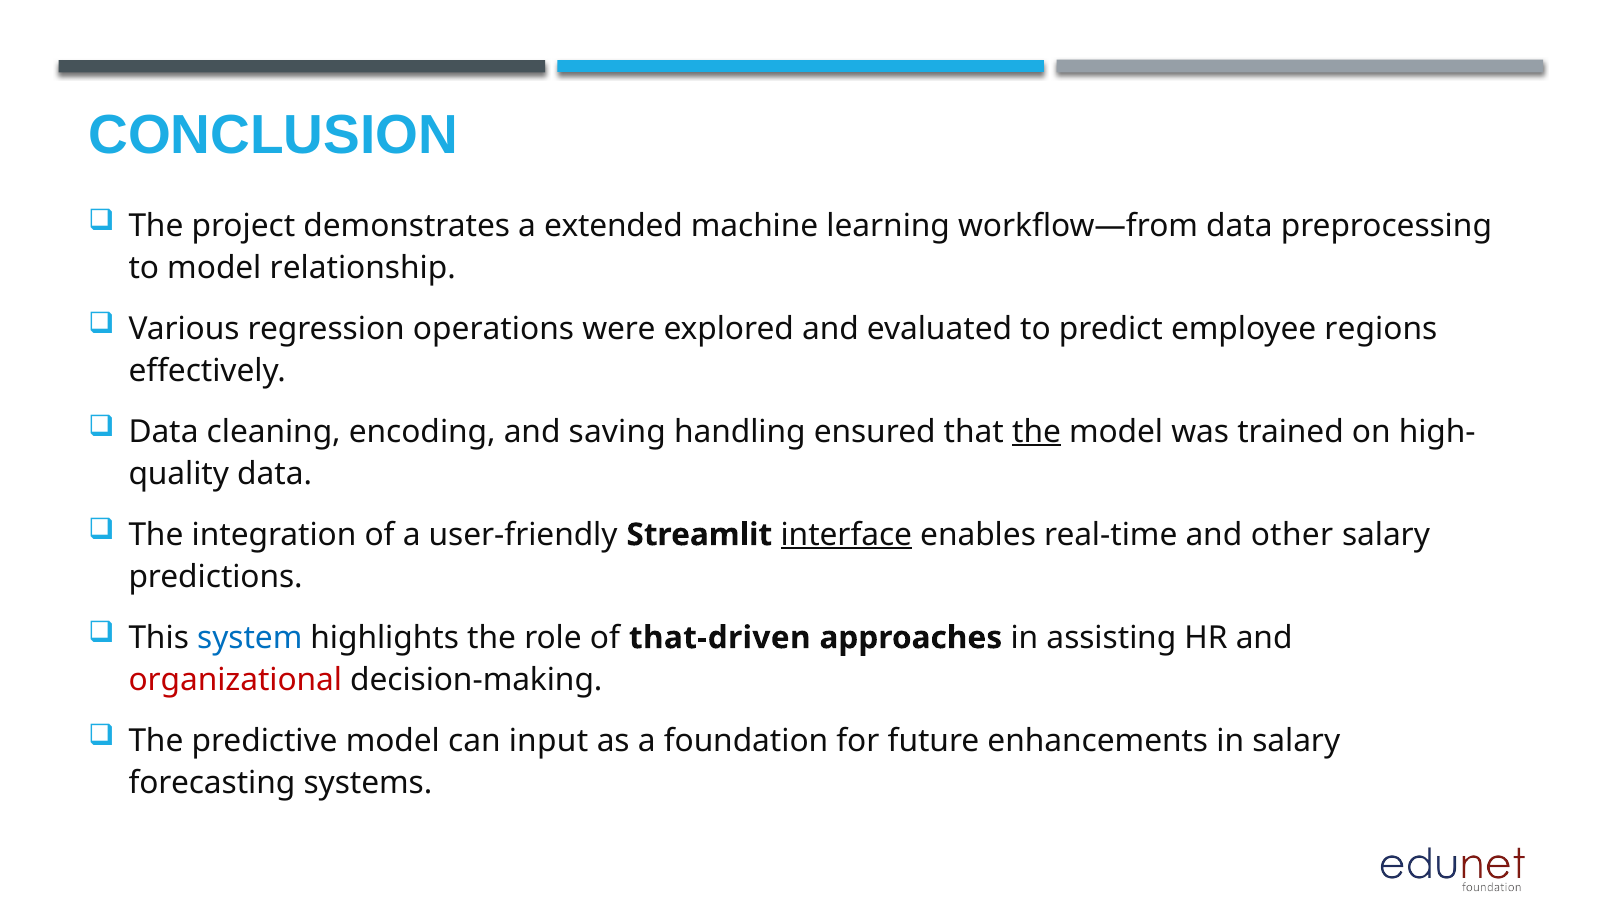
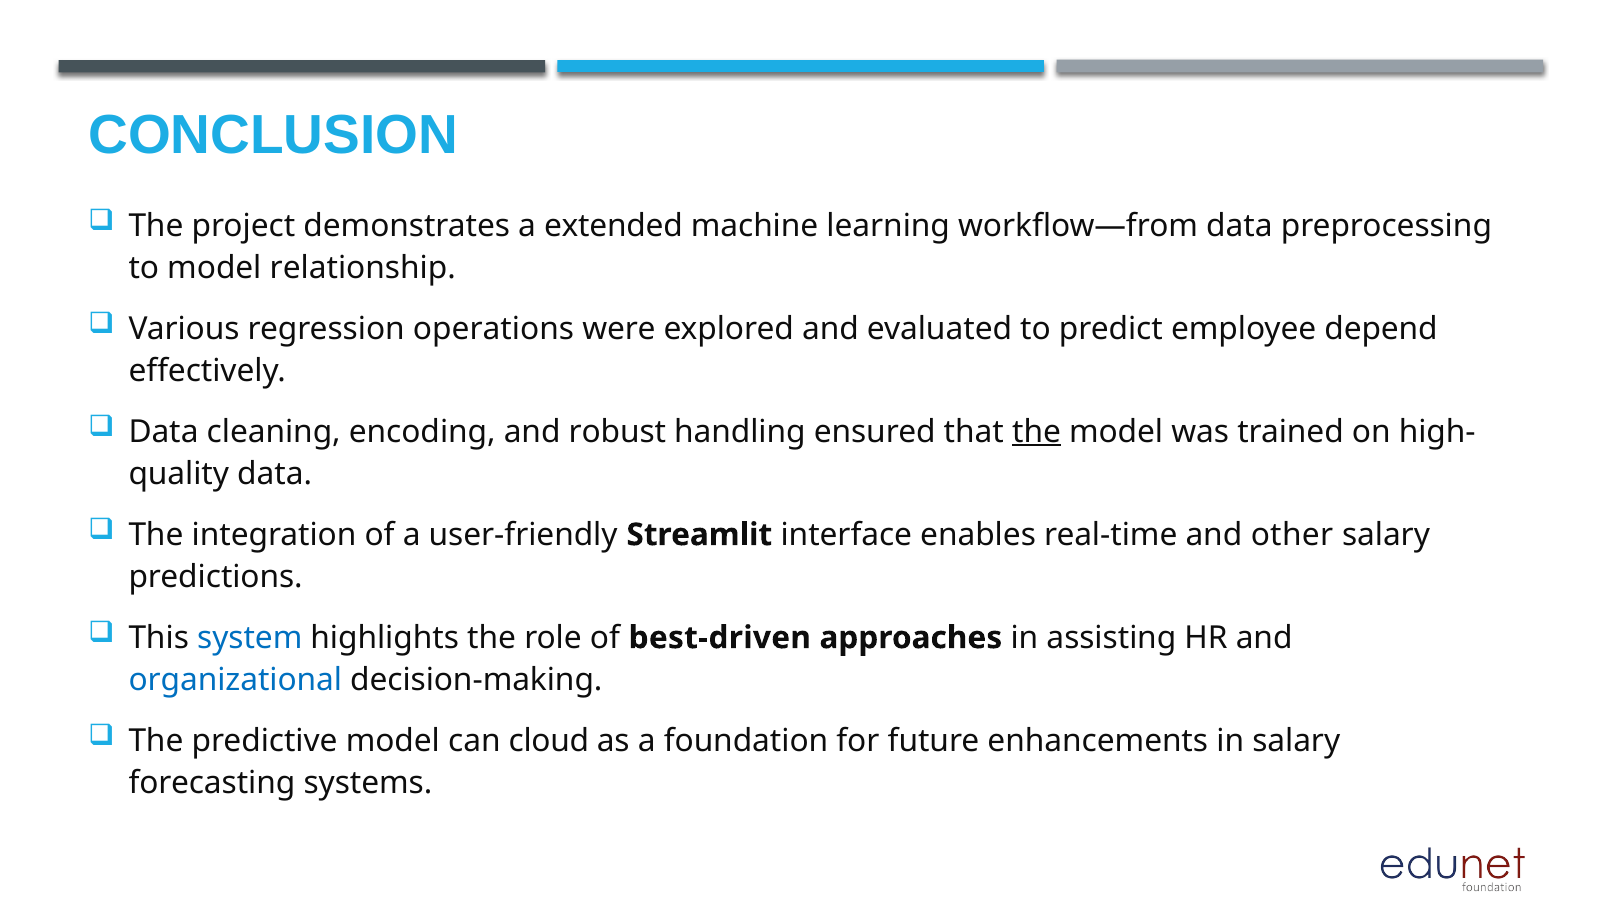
regions: regions -> depend
saving: saving -> robust
interface underline: present -> none
that-driven: that-driven -> best-driven
organizational colour: red -> blue
input: input -> cloud
